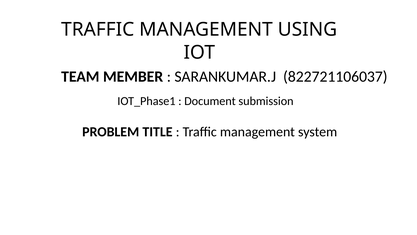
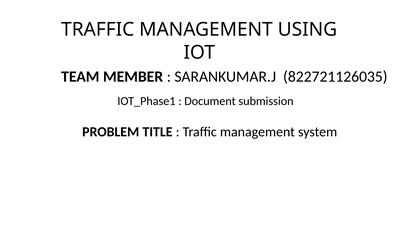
822721106037: 822721106037 -> 822721126035
